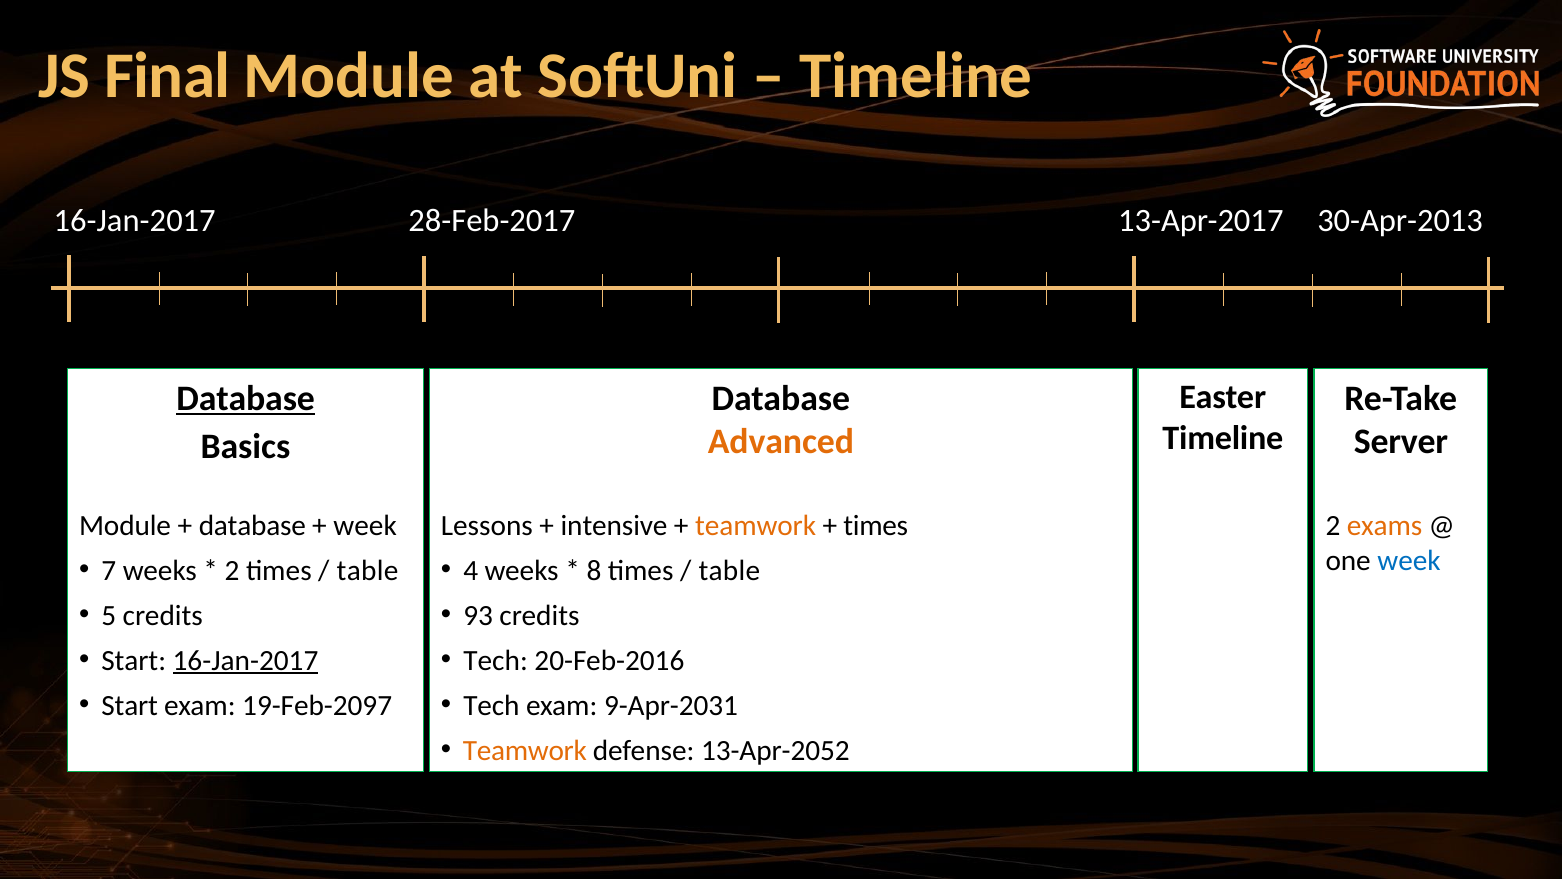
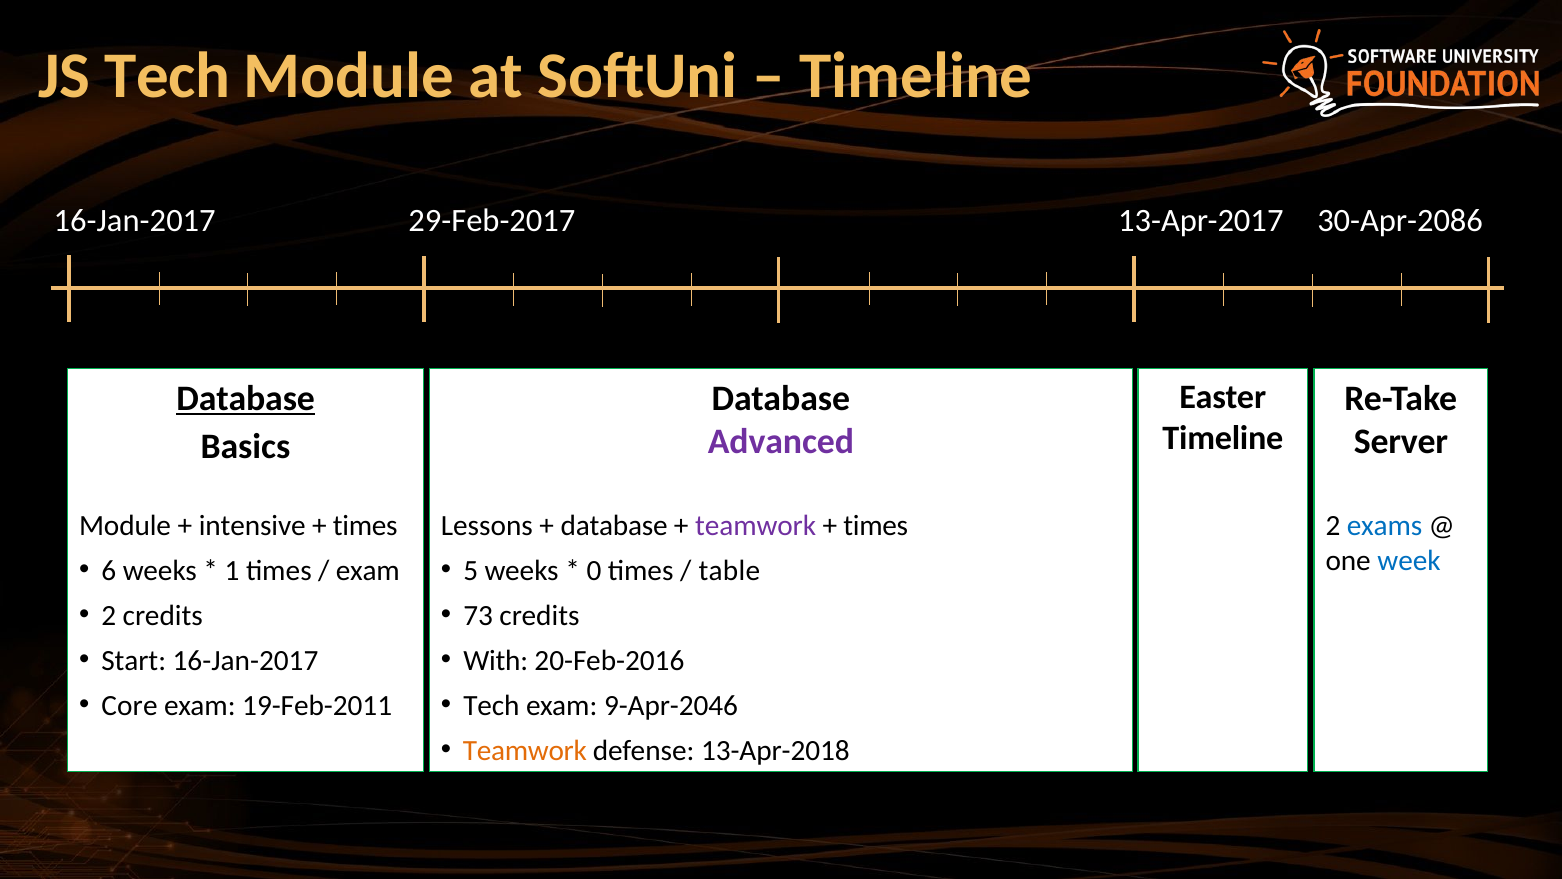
JS Final: Final -> Tech
28-Feb-2017: 28-Feb-2017 -> 29-Feb-2017
30-Apr-2013: 30-Apr-2013 -> 30-Apr-2086
Advanced colour: orange -> purple
database at (252, 526): database -> intensive
week at (365, 526): week -> times
intensive at (614, 526): intensive -> database
teamwork at (756, 526) colour: orange -> purple
exams colour: orange -> blue
7: 7 -> 6
2 at (232, 571): 2 -> 1
table at (368, 571): table -> exam
4: 4 -> 5
8: 8 -> 0
5 at (109, 616): 5 -> 2
93: 93 -> 73
16-Jan-2017 at (246, 661) underline: present -> none
Tech at (496, 661): Tech -> With
Start at (130, 706): Start -> Core
19-Feb-2097: 19-Feb-2097 -> 19-Feb-2011
9-Apr-2031: 9-Apr-2031 -> 9-Apr-2046
13-Apr-2052: 13-Apr-2052 -> 13-Apr-2018
